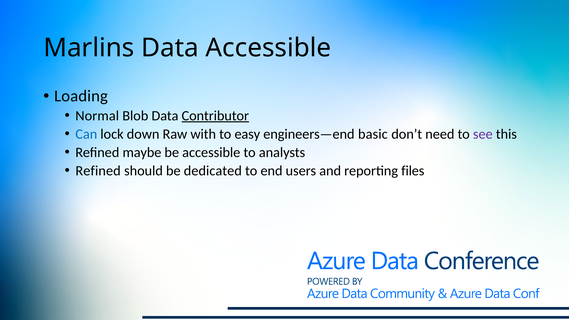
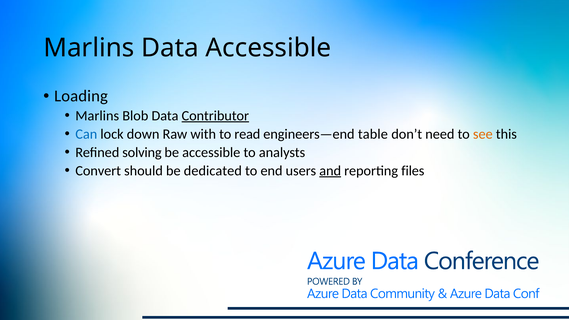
Normal at (97, 116): Normal -> Marlins
easy: easy -> read
basic: basic -> table
see colour: purple -> orange
maybe: maybe -> solving
Refined at (98, 171): Refined -> Convert
and underline: none -> present
